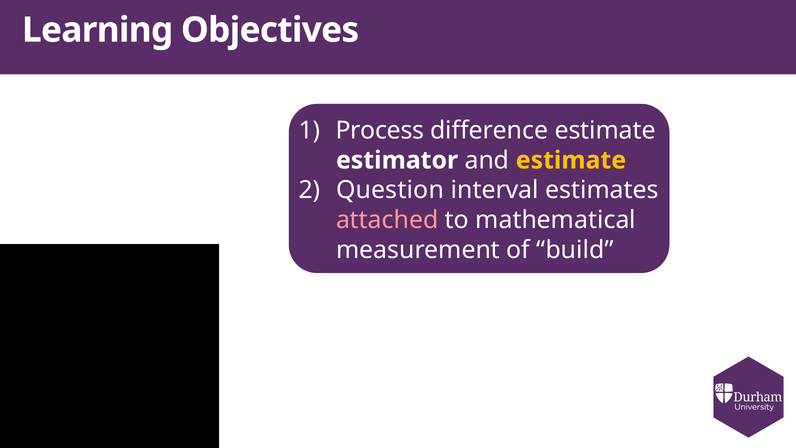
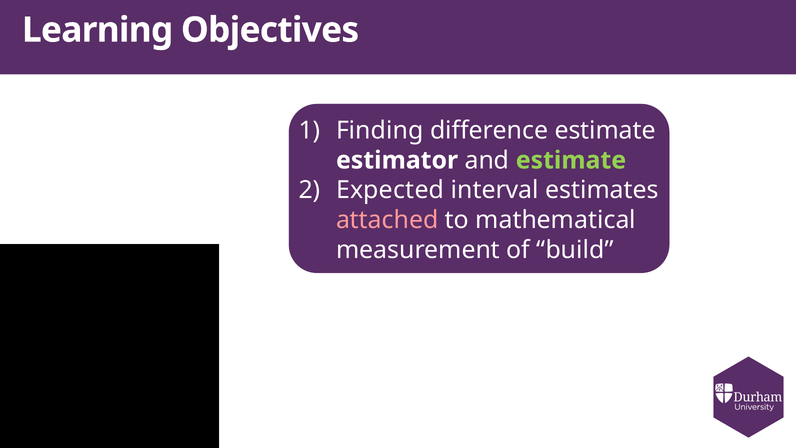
Process: Process -> Finding
estimate at (571, 160) colour: yellow -> light green
Question: Question -> Expected
